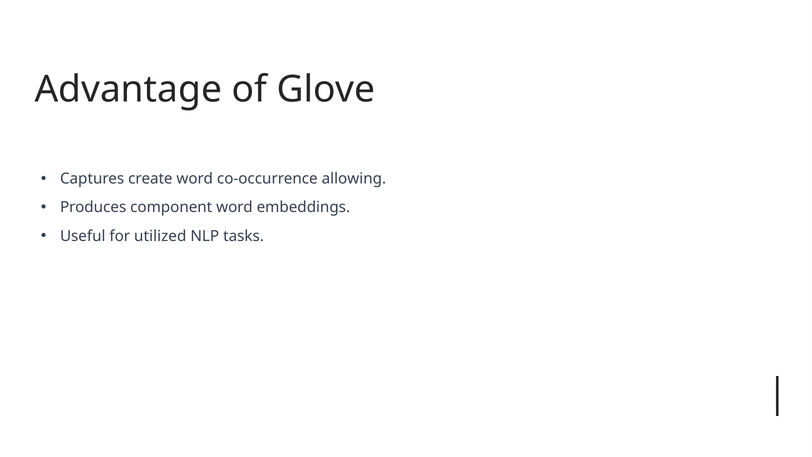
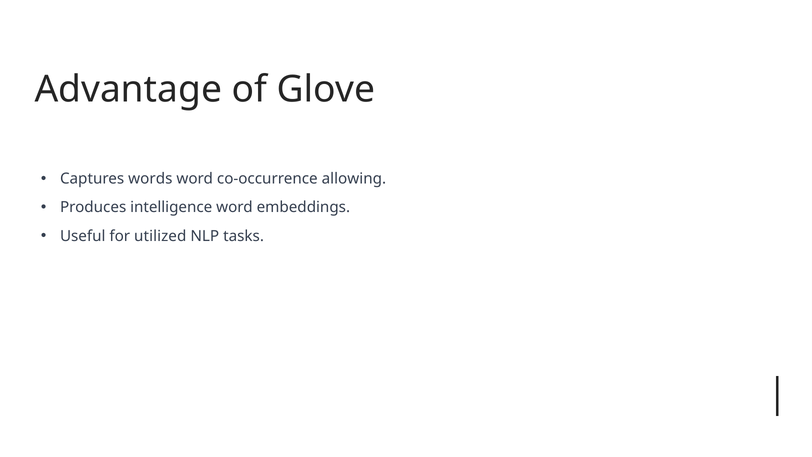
create: create -> words
component: component -> intelligence
